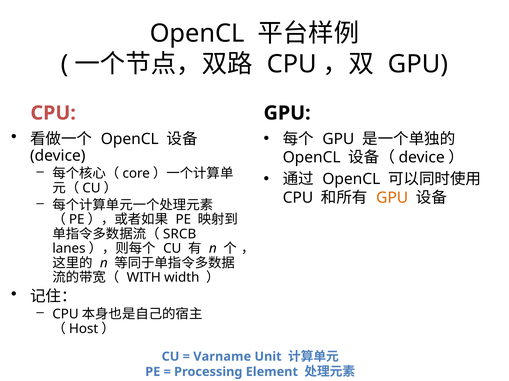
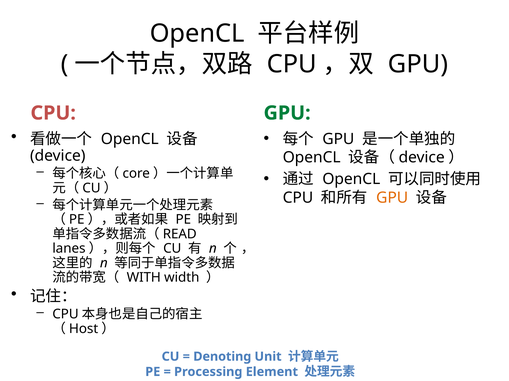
GPU at (287, 113) colour: black -> green
SRCB: SRCB -> READ
Varname: Varname -> Denoting
